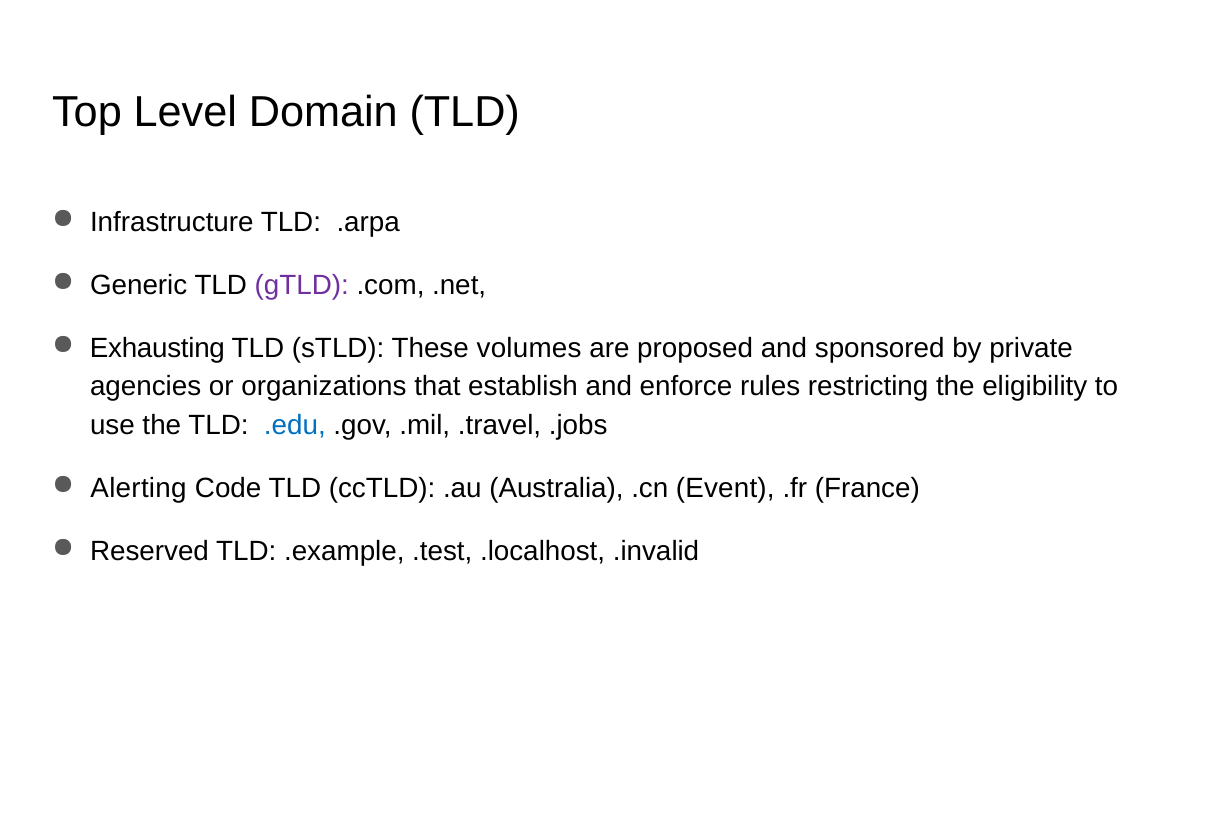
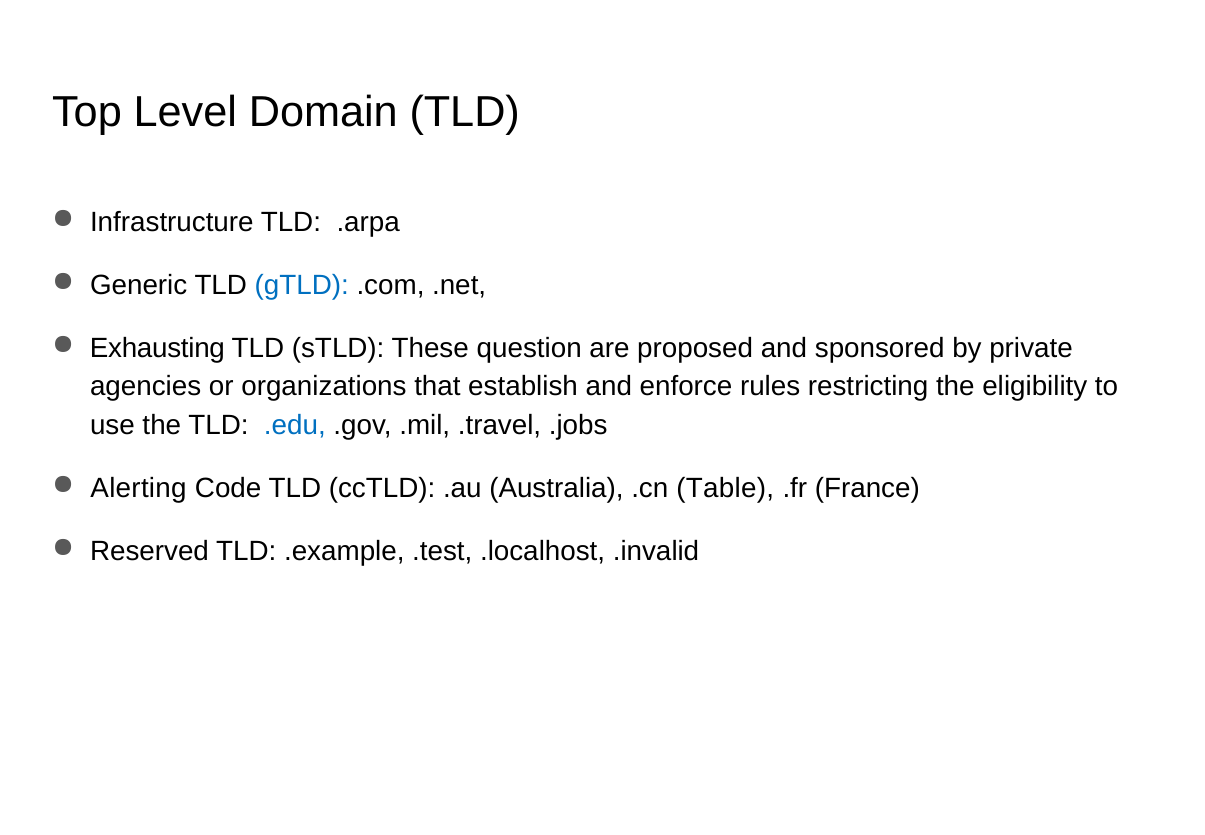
gTLD colour: purple -> blue
volumes: volumes -> question
Event: Event -> Table
